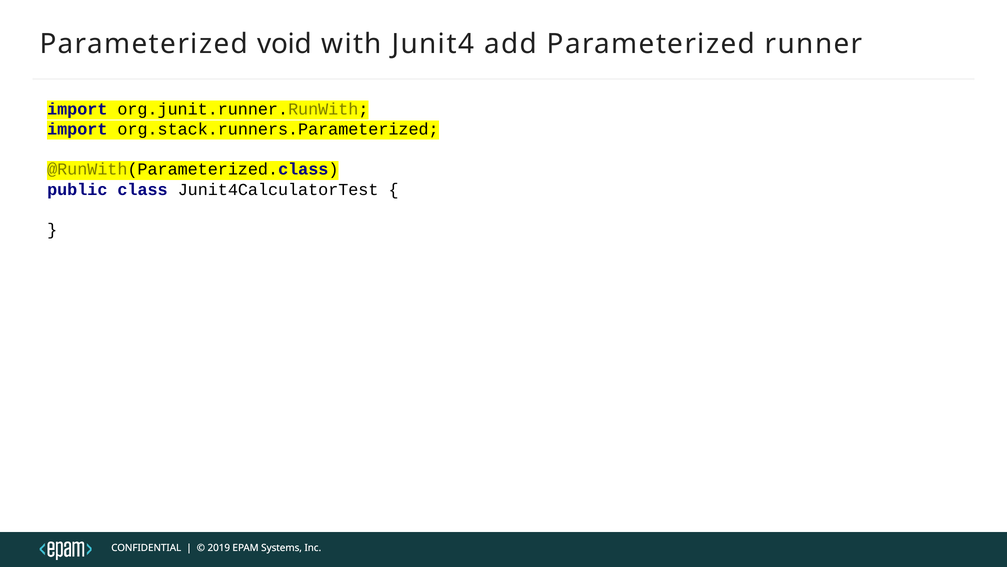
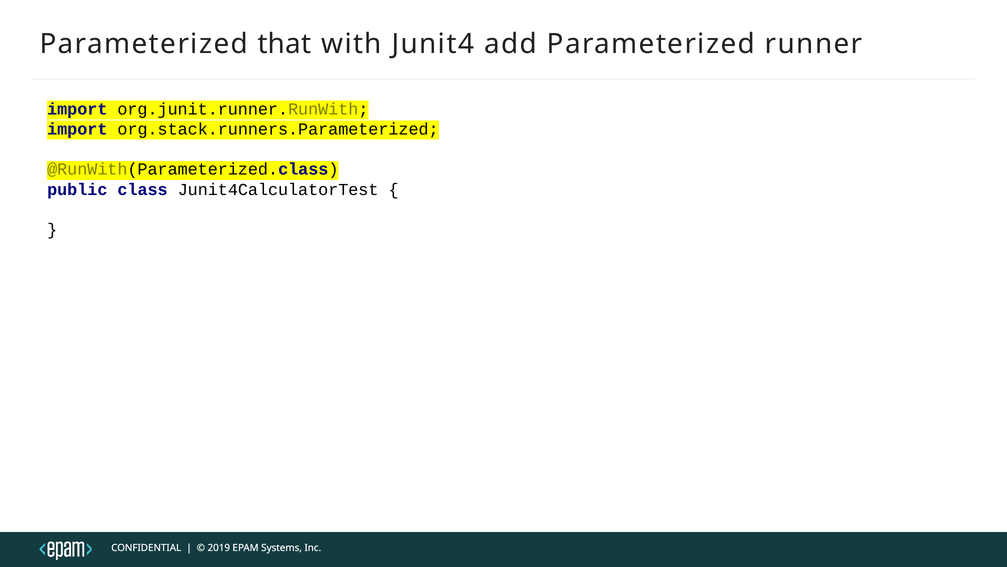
void: void -> that
